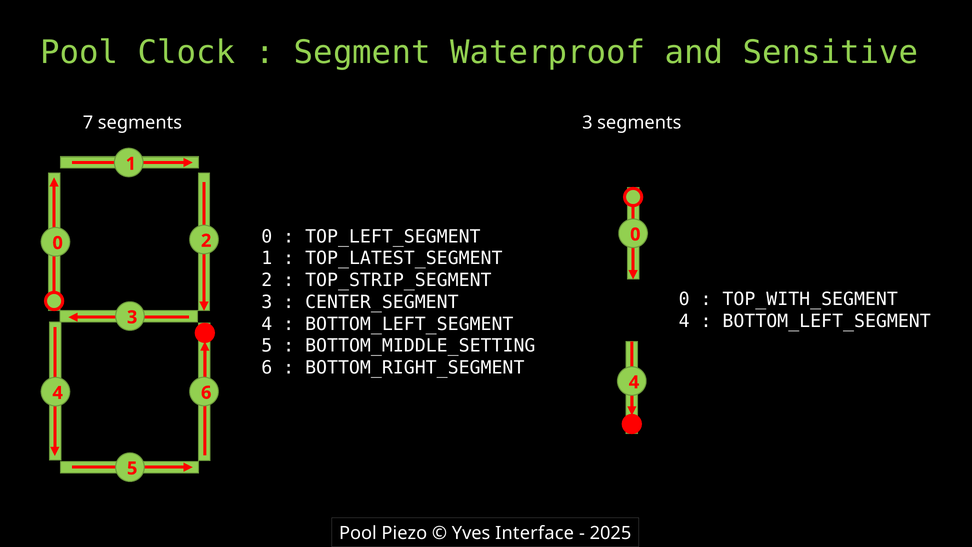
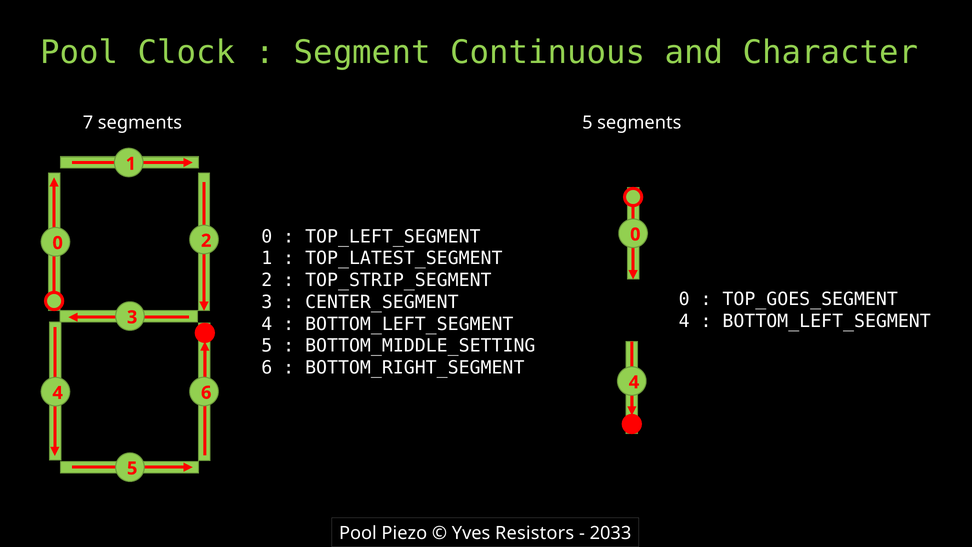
Waterproof: Waterproof -> Continuous
Sensitive: Sensitive -> Character
segments 3: 3 -> 5
TOP_WITH_SEGMENT: TOP_WITH_SEGMENT -> TOP_GOES_SEGMENT
Interface: Interface -> Resistors
2025: 2025 -> 2033
